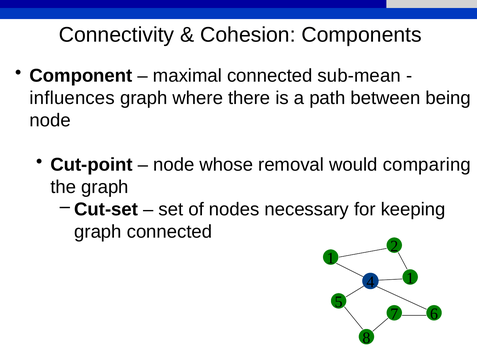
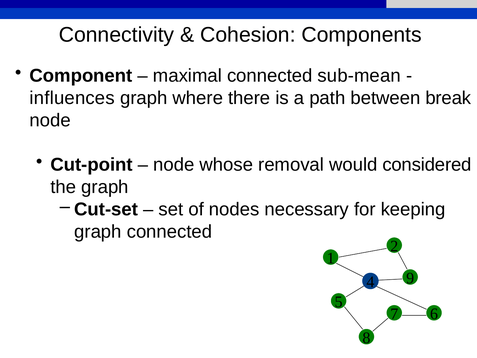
being: being -> break
comparing: comparing -> considered
4 1: 1 -> 9
